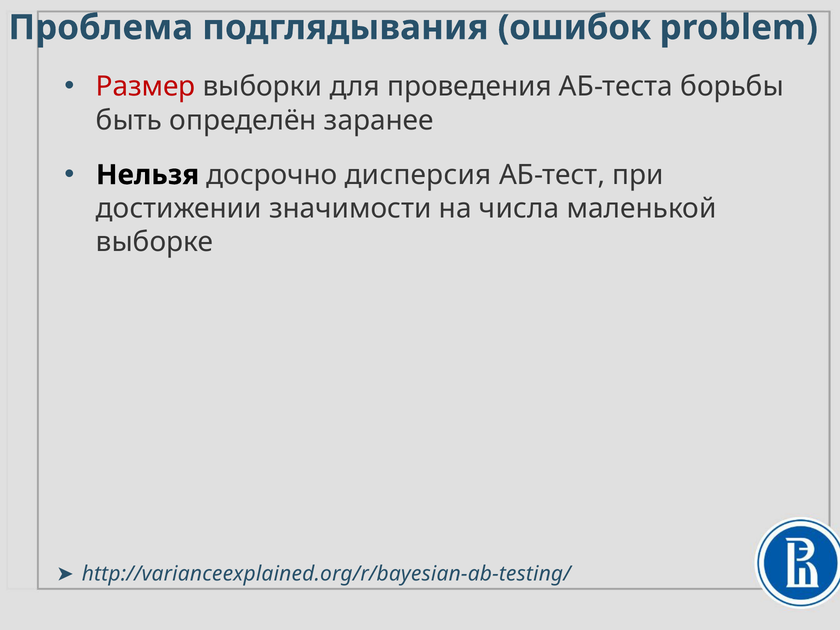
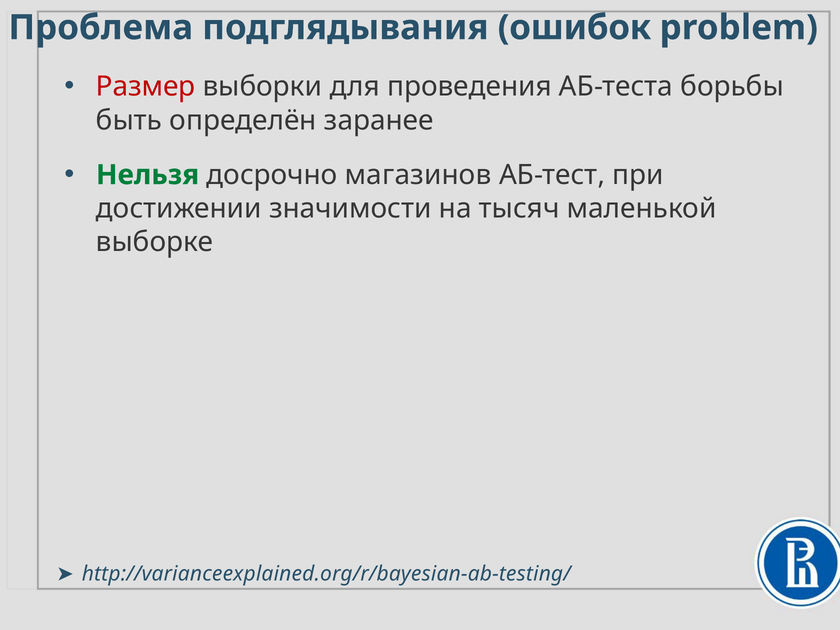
Нельзя colour: black -> green
дисперсия: дисперсия -> магазинов
числа: числа -> тысяч
